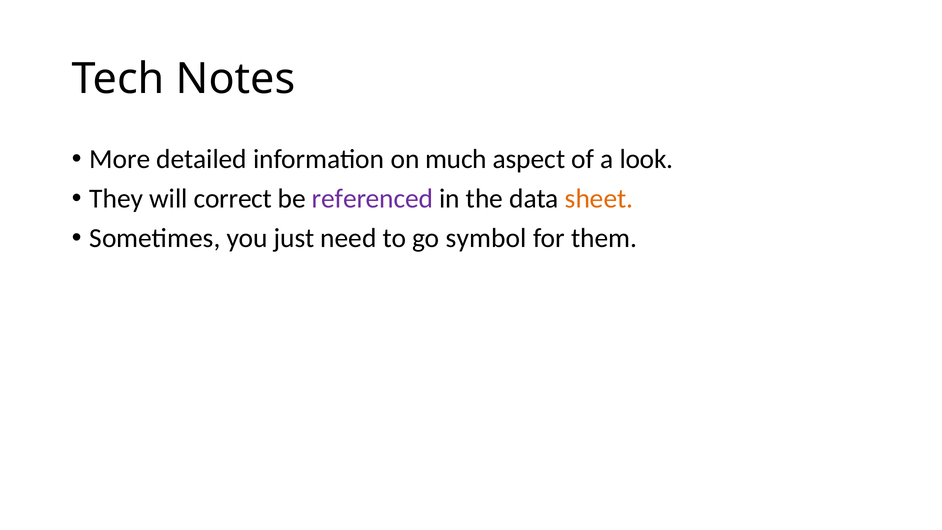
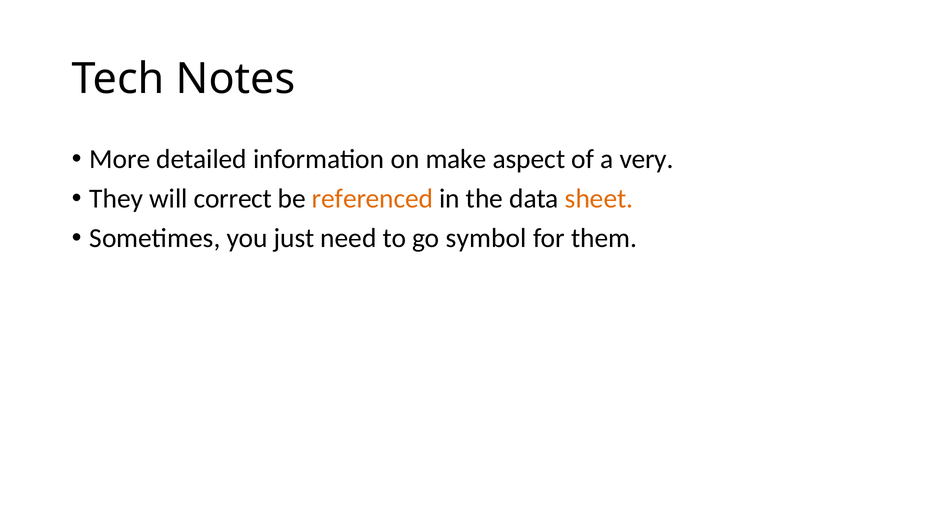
much: much -> make
look: look -> very
referenced colour: purple -> orange
